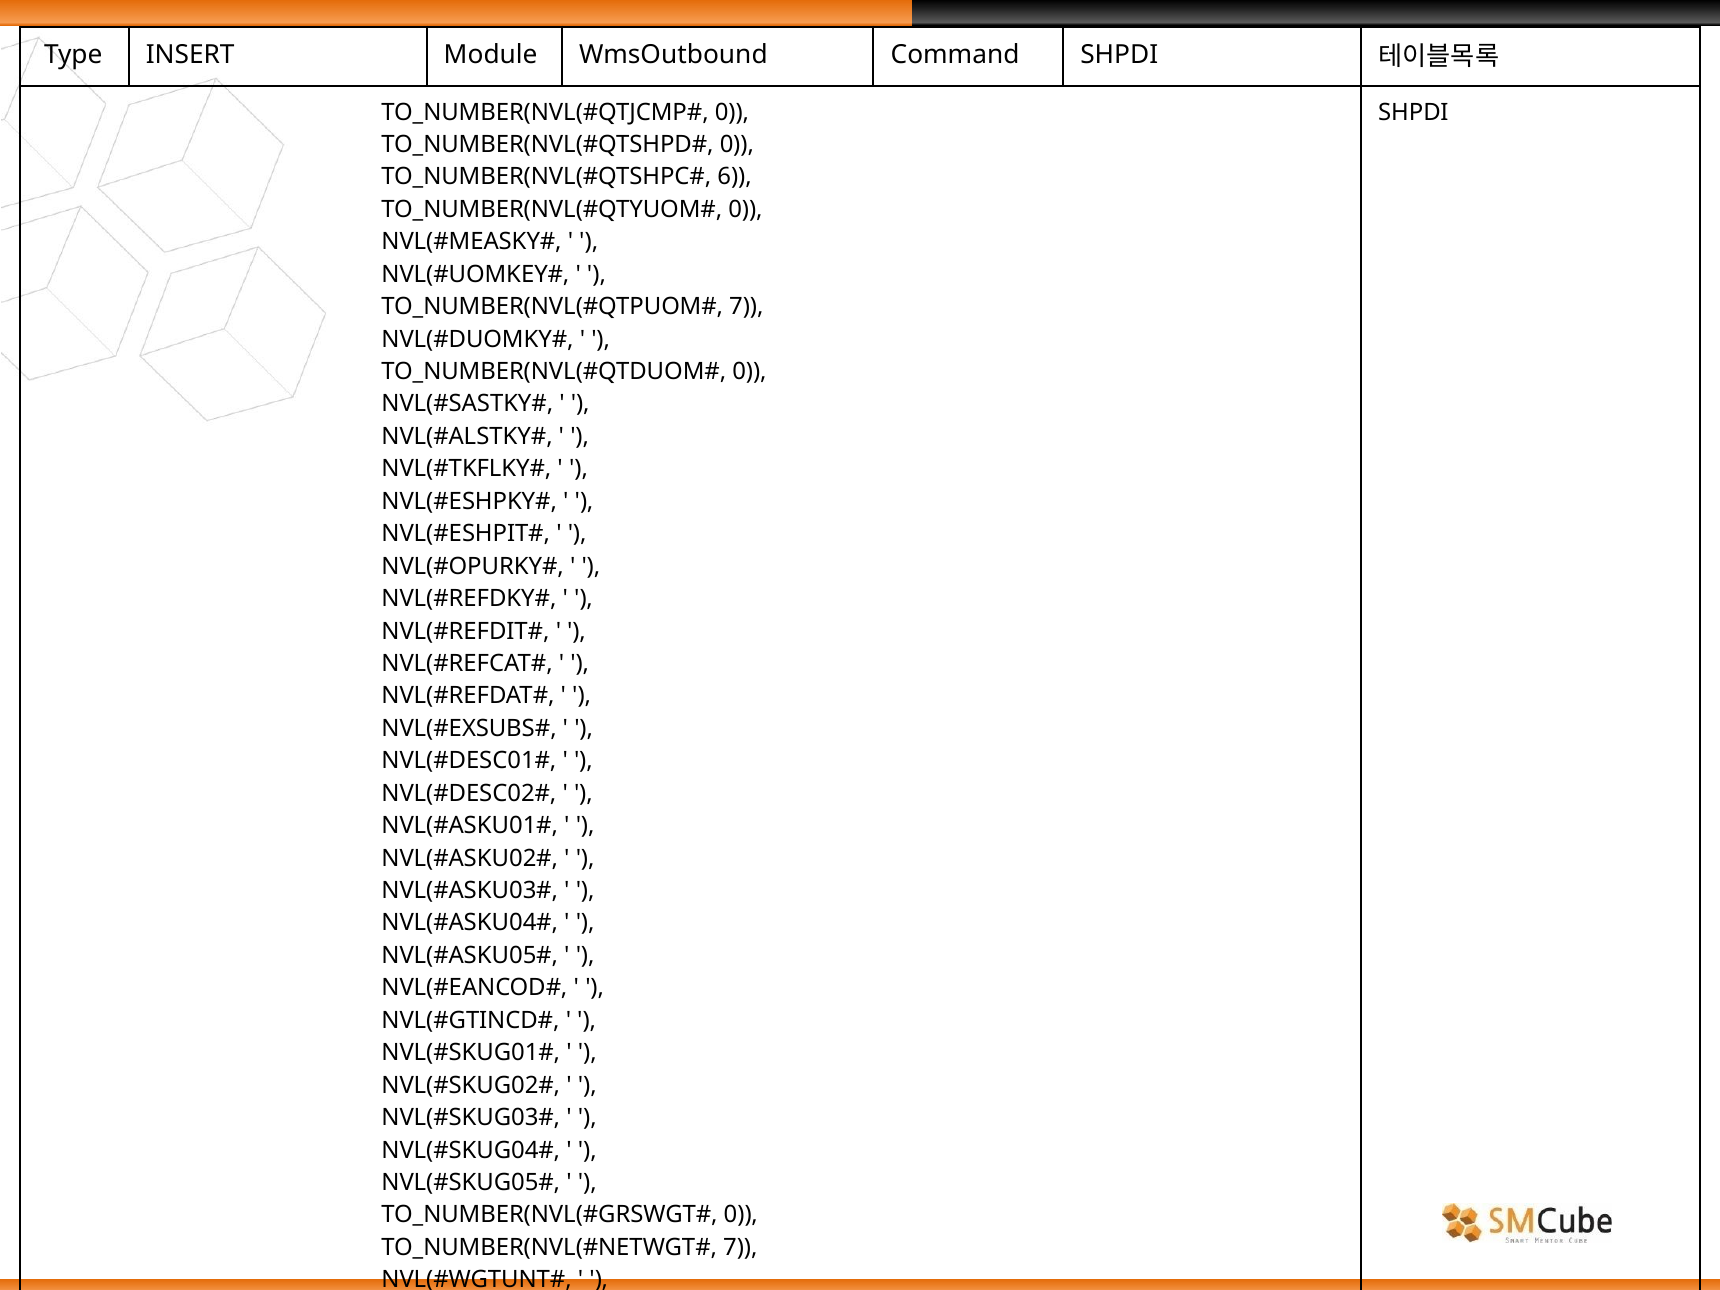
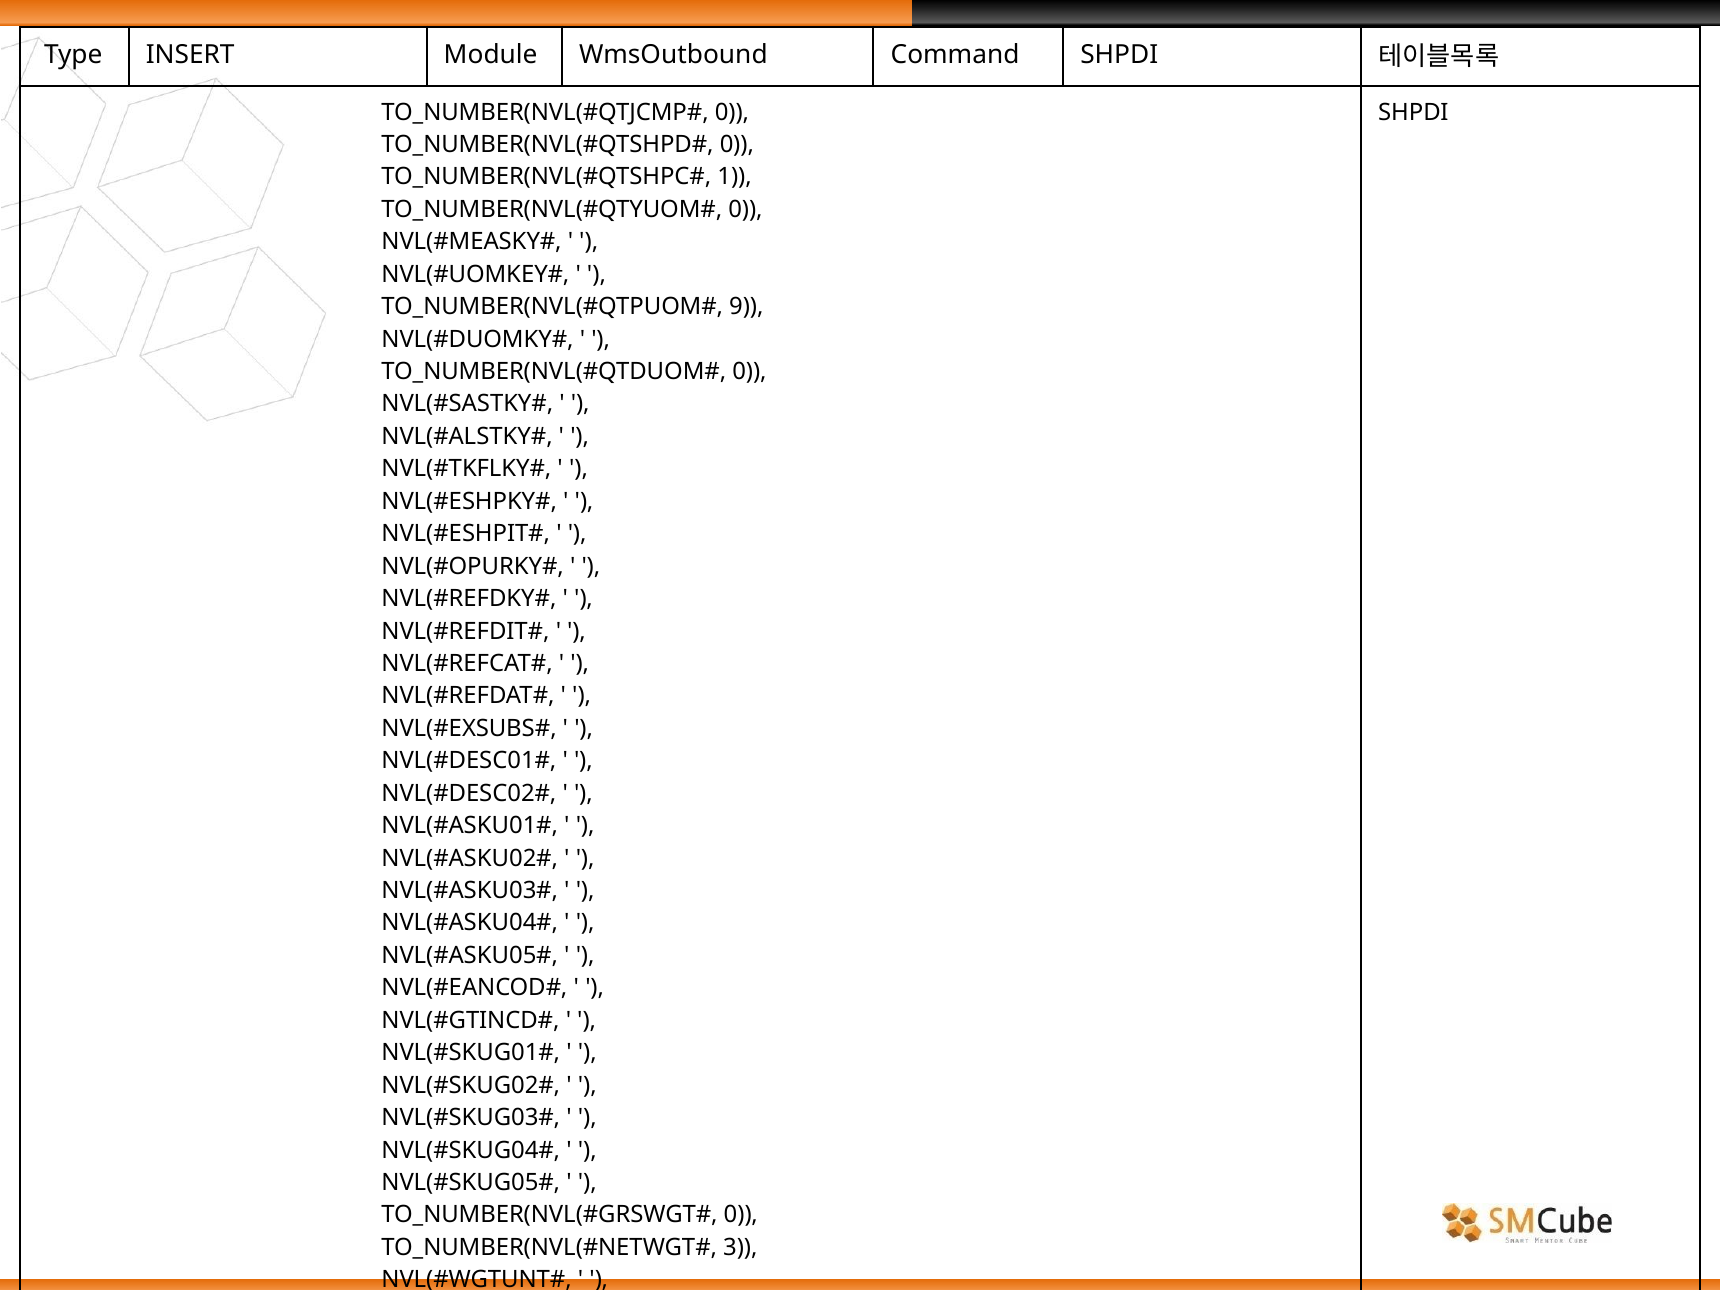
6: 6 -> 1
7 at (746, 307): 7 -> 9
7 at (740, 1247): 7 -> 3
